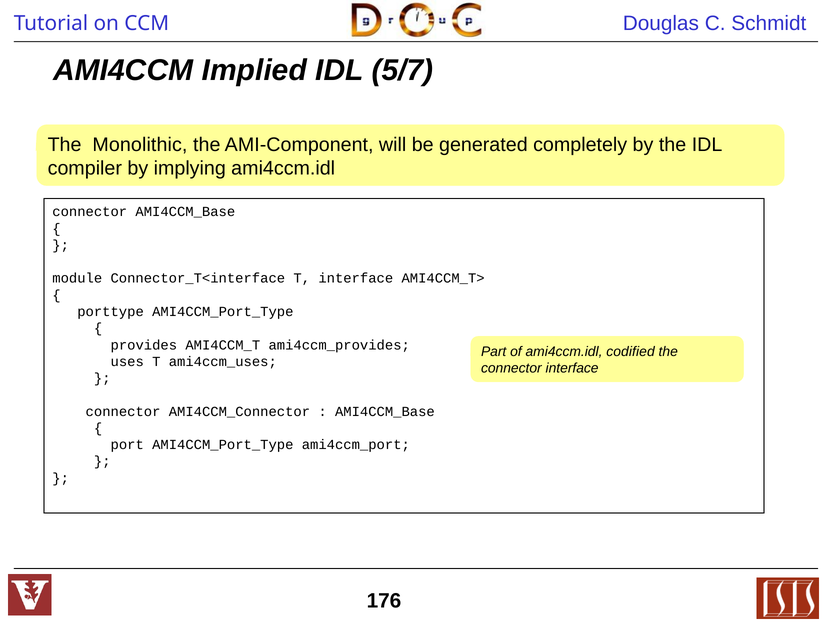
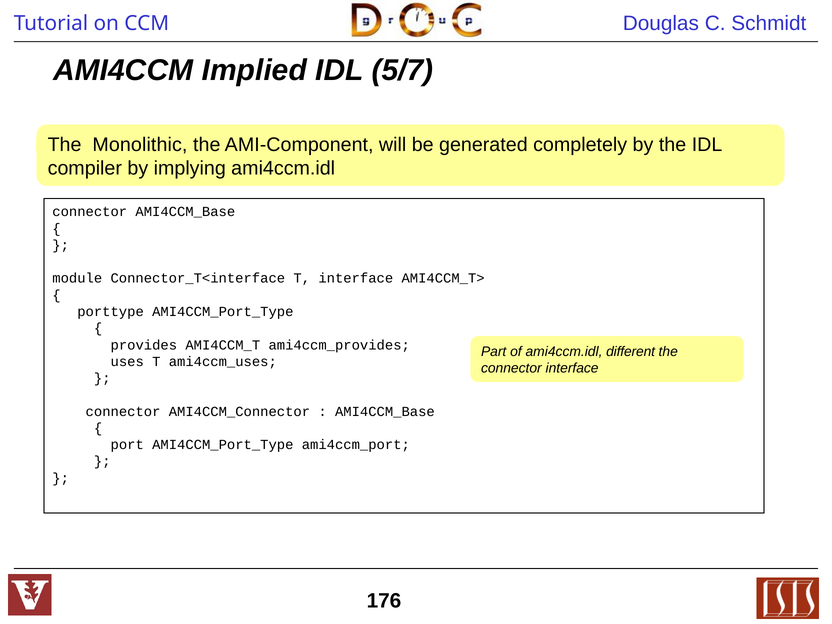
codified: codified -> different
